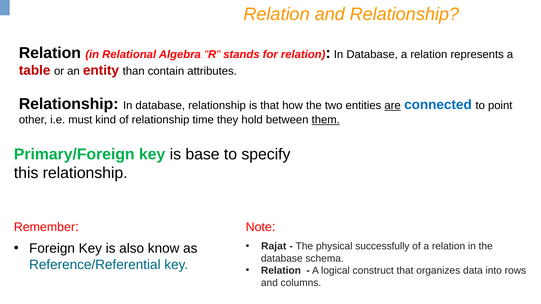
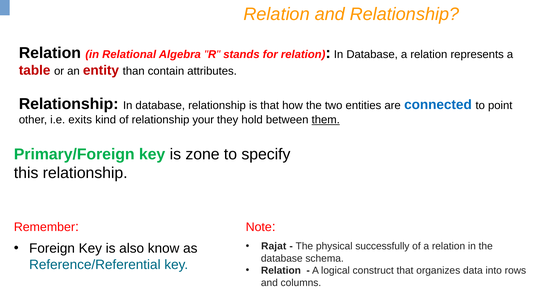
are underline: present -> none
must: must -> exits
time: time -> your
base: base -> zone
